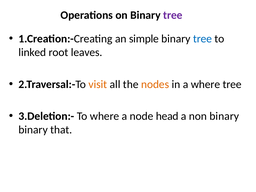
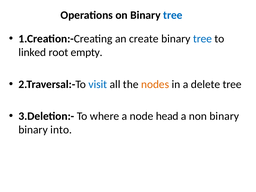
tree at (173, 15) colour: purple -> blue
simple: simple -> create
leaves: leaves -> empty
visit colour: orange -> blue
a where: where -> delete
that: that -> into
